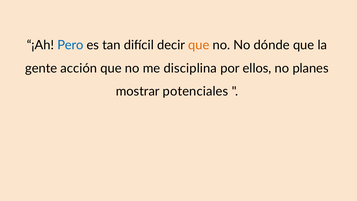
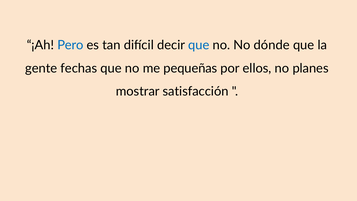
que at (199, 45) colour: orange -> blue
acción: acción -> fechas
disciplina: disciplina -> pequeñas
potenciales: potenciales -> satisfacción
